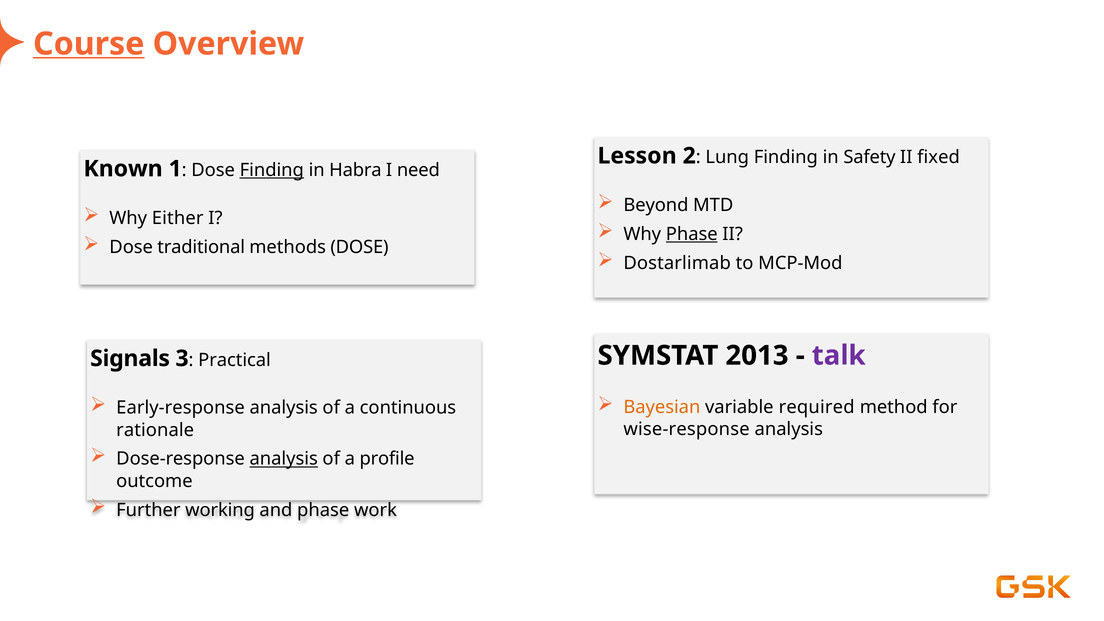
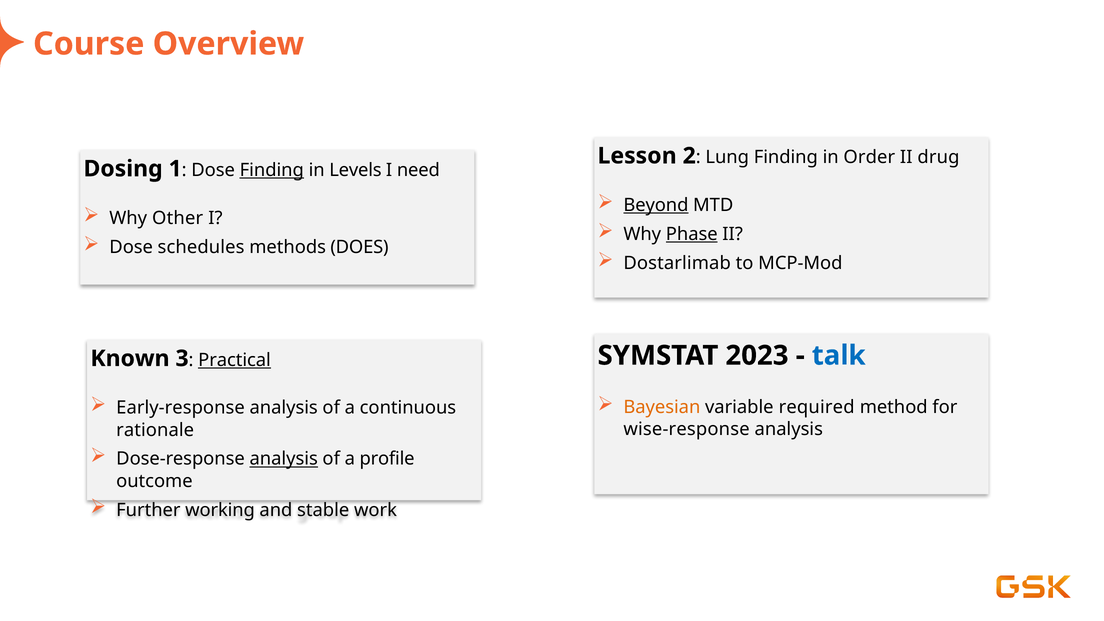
Course underline: present -> none
Safety: Safety -> Order
fixed: fixed -> drug
Known: Known -> Dosing
Habra: Habra -> Levels
Beyond underline: none -> present
Either: Either -> Other
traditional: traditional -> schedules
methods DOSE: DOSE -> DOES
2013: 2013 -> 2023
talk colour: purple -> blue
Signals: Signals -> Known
Practical underline: none -> present
and phase: phase -> stable
